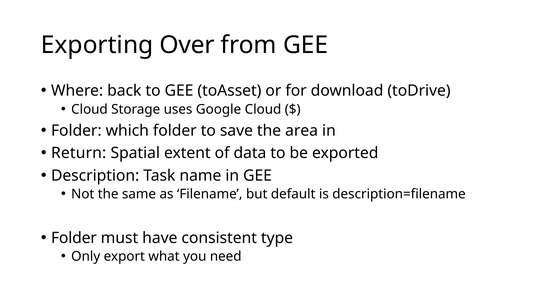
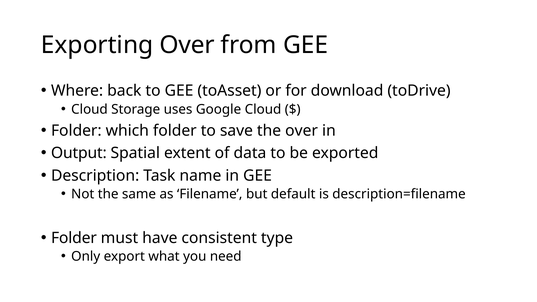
the area: area -> over
Return: Return -> Output
